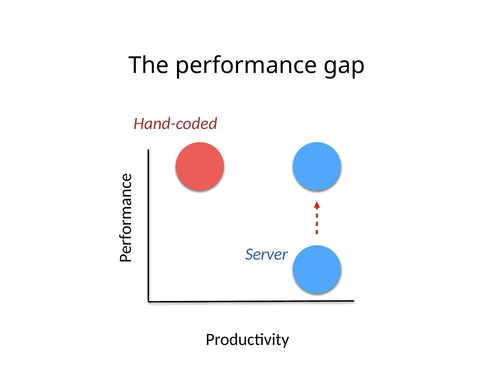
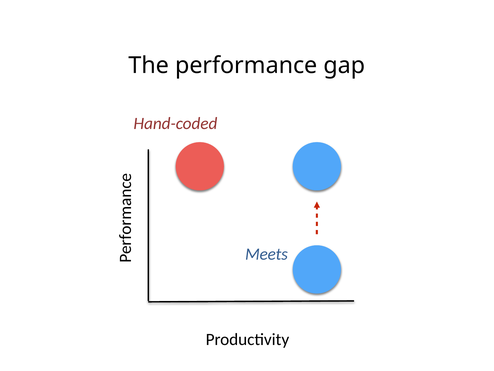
Server: Server -> Meets
